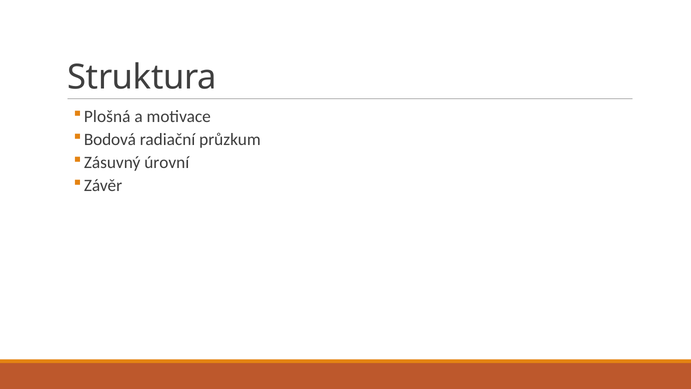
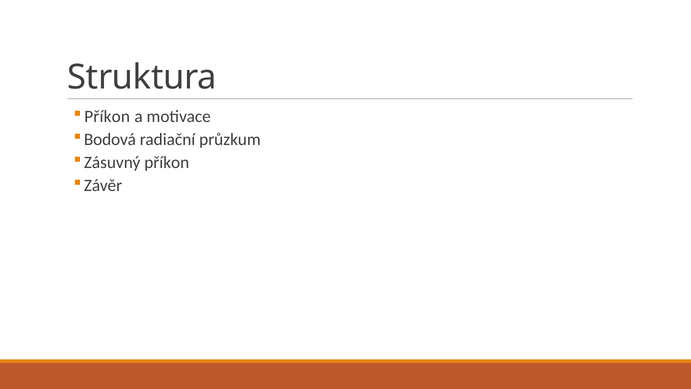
Plošná at (107, 116): Plošná -> Příkon
Zásuvný úrovní: úrovní -> příkon
